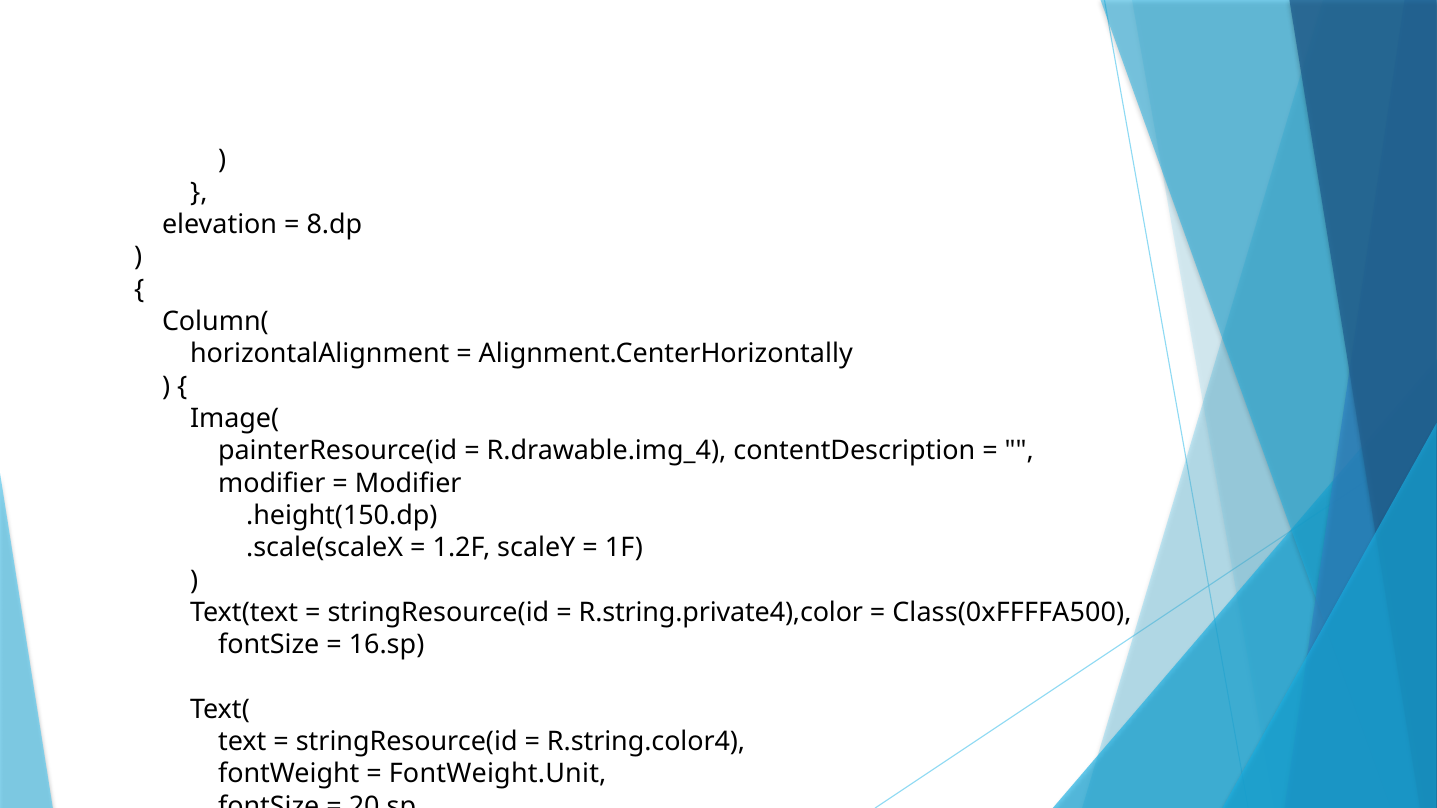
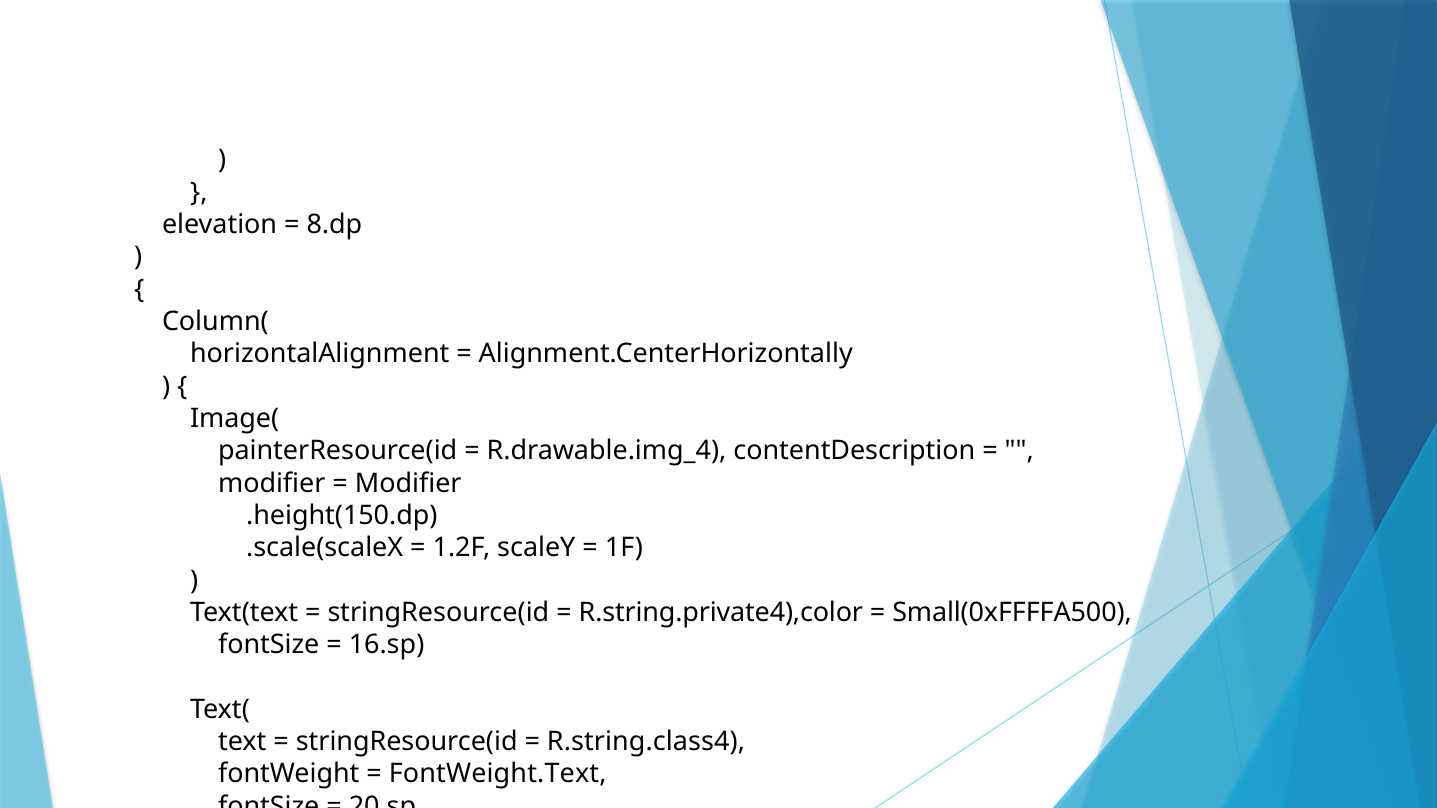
Class(0xFFFFA500: Class(0xFFFFA500 -> Small(0xFFFFA500
R.string.color4: R.string.color4 -> R.string.class4
FontWeight.Unit: FontWeight.Unit -> FontWeight.Text
